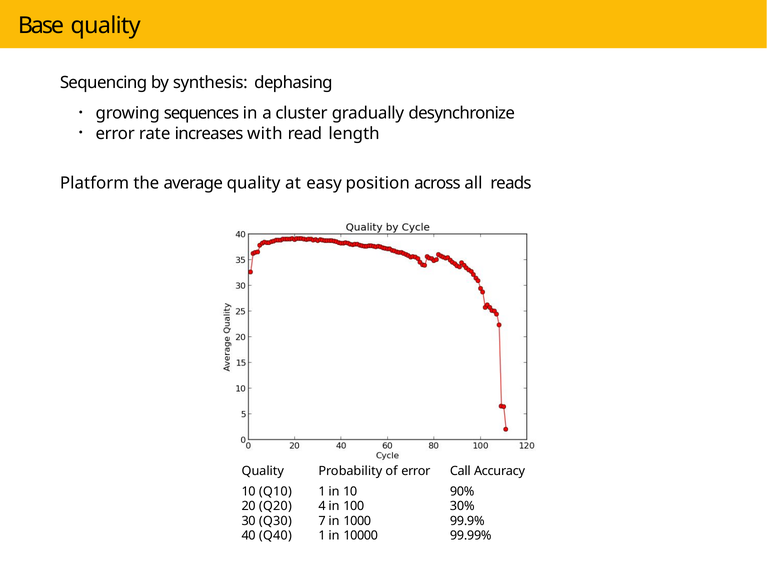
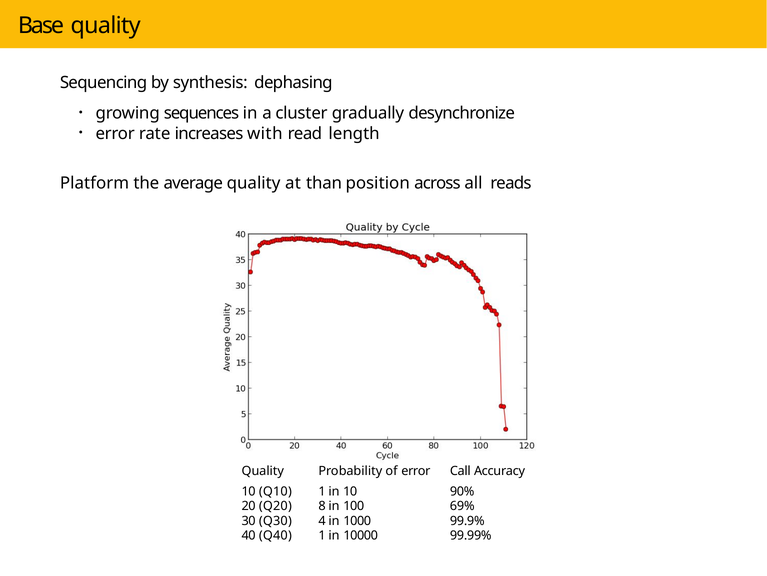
easy: easy -> than
4: 4 -> 8
30%: 30% -> 69%
7: 7 -> 4
